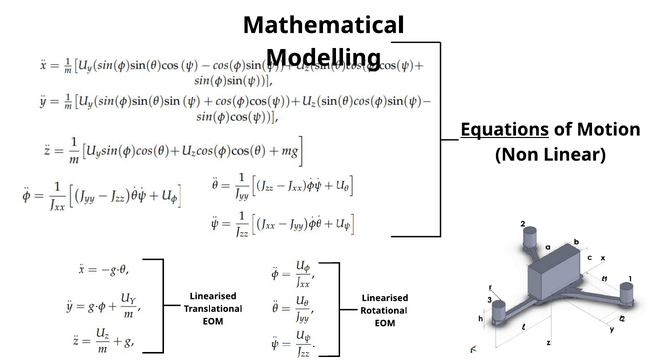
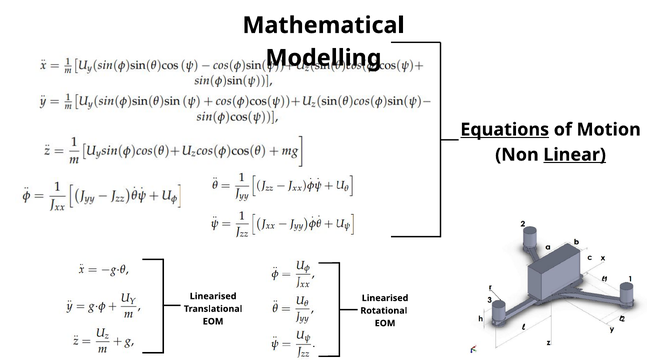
Linear underline: none -> present
